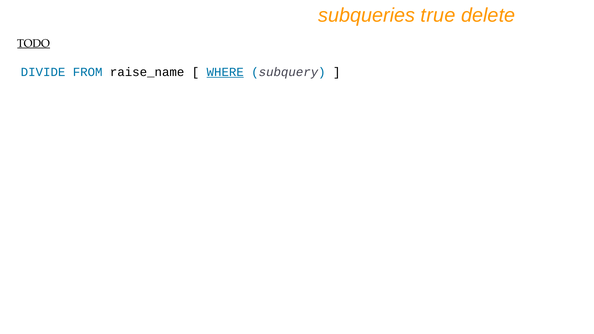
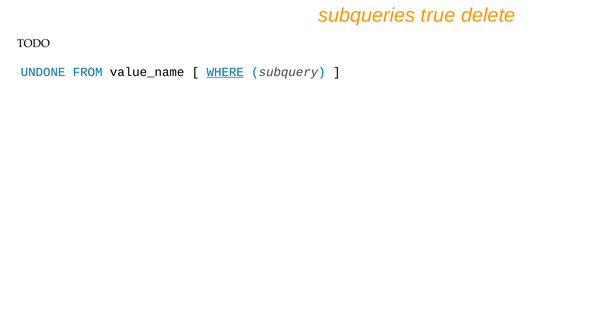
TODO underline: present -> none
DIVIDE: DIVIDE -> UNDONE
raise_name: raise_name -> value_name
